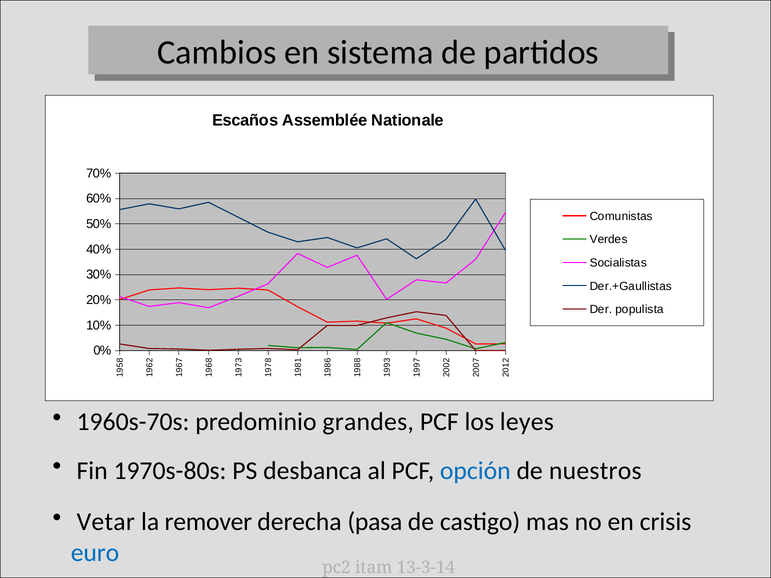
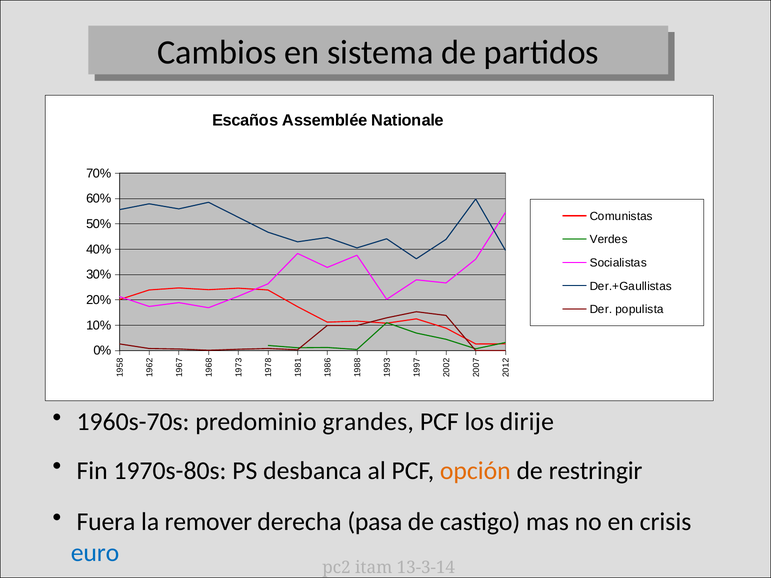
leyes: leyes -> dirije
opción colour: blue -> orange
nuestros: nuestros -> restringir
Vetar: Vetar -> Fuera
